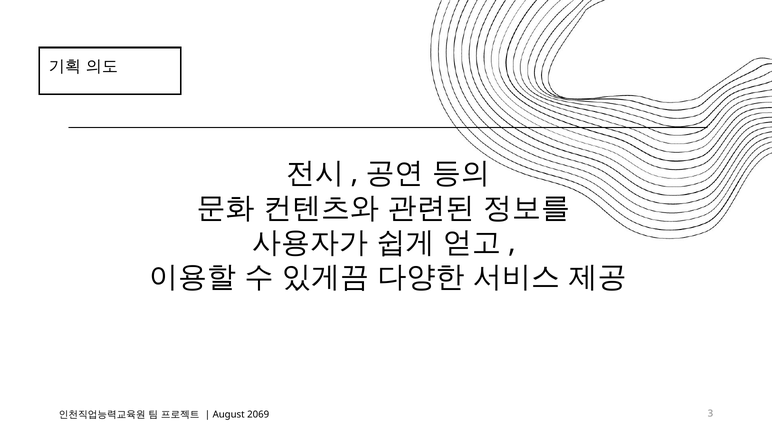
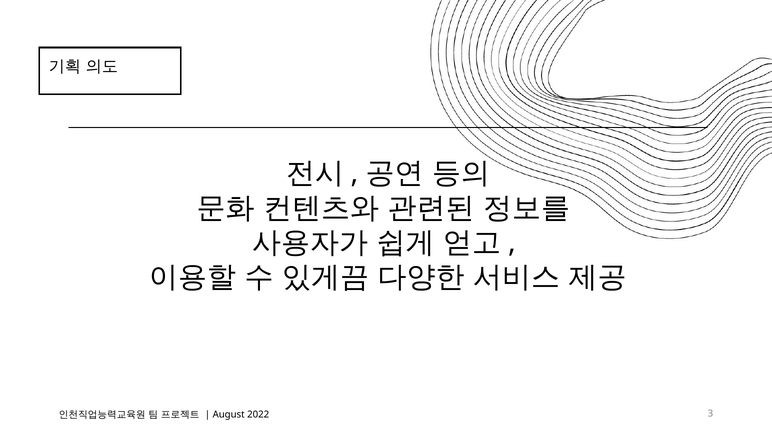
2069: 2069 -> 2022
